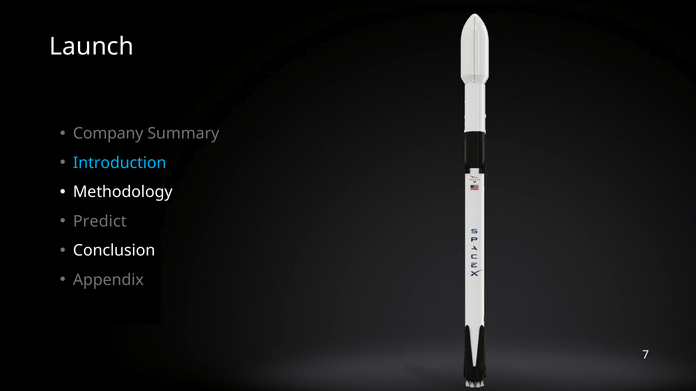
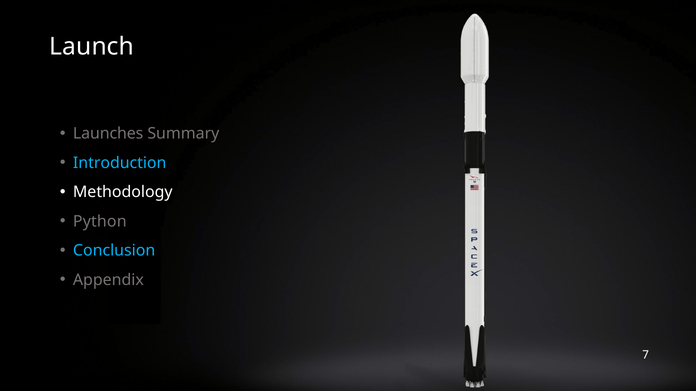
Company: Company -> Launches
Predict: Predict -> Python
Conclusion colour: white -> light blue
